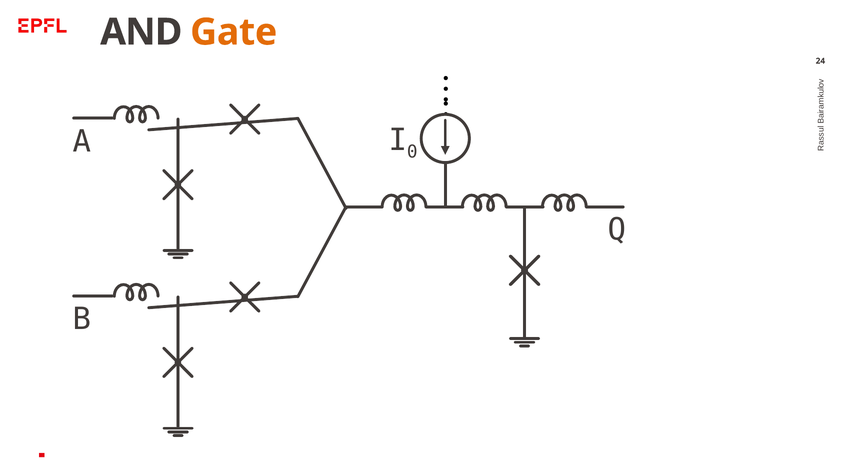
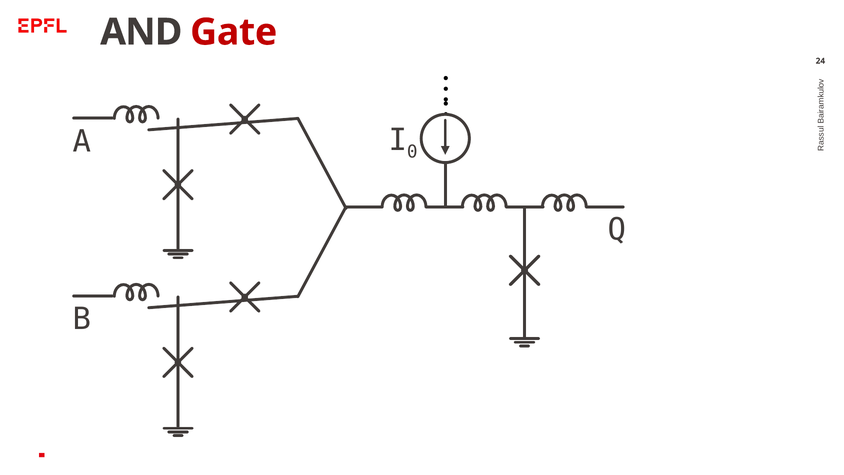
Gate colour: orange -> red
